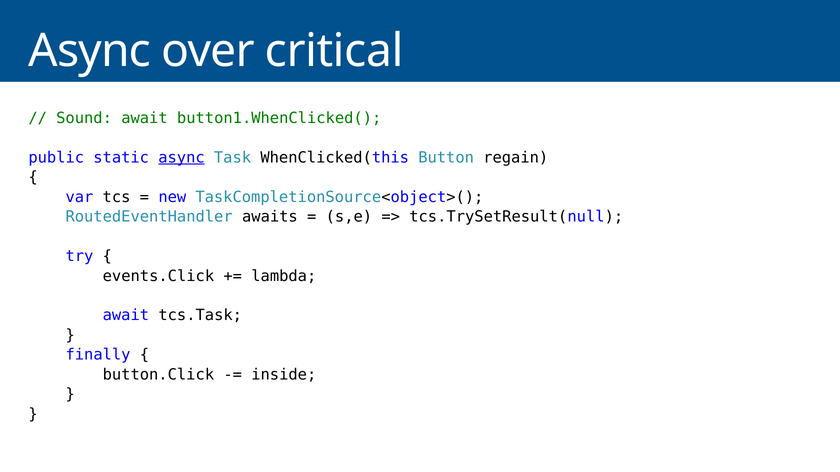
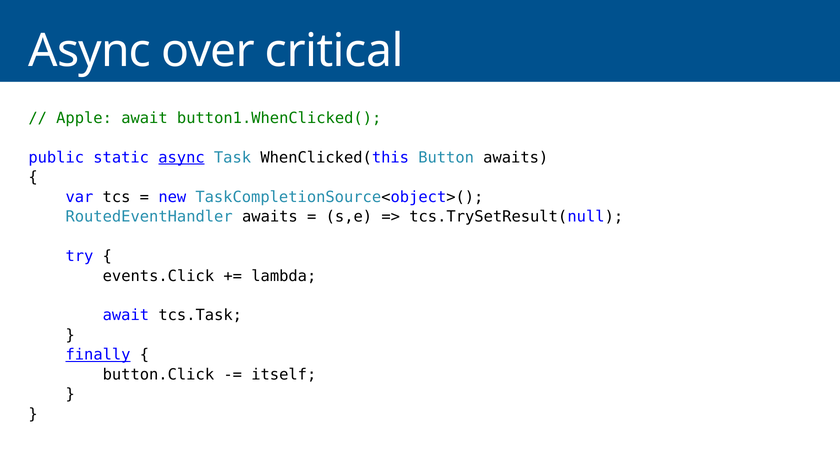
Sound: Sound -> Apple
Button regain: regain -> awaits
finally underline: none -> present
inside: inside -> itself
